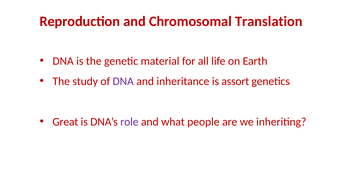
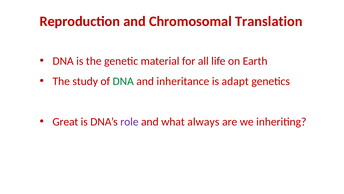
DNA at (123, 81) colour: purple -> green
assort: assort -> adapt
people: people -> always
